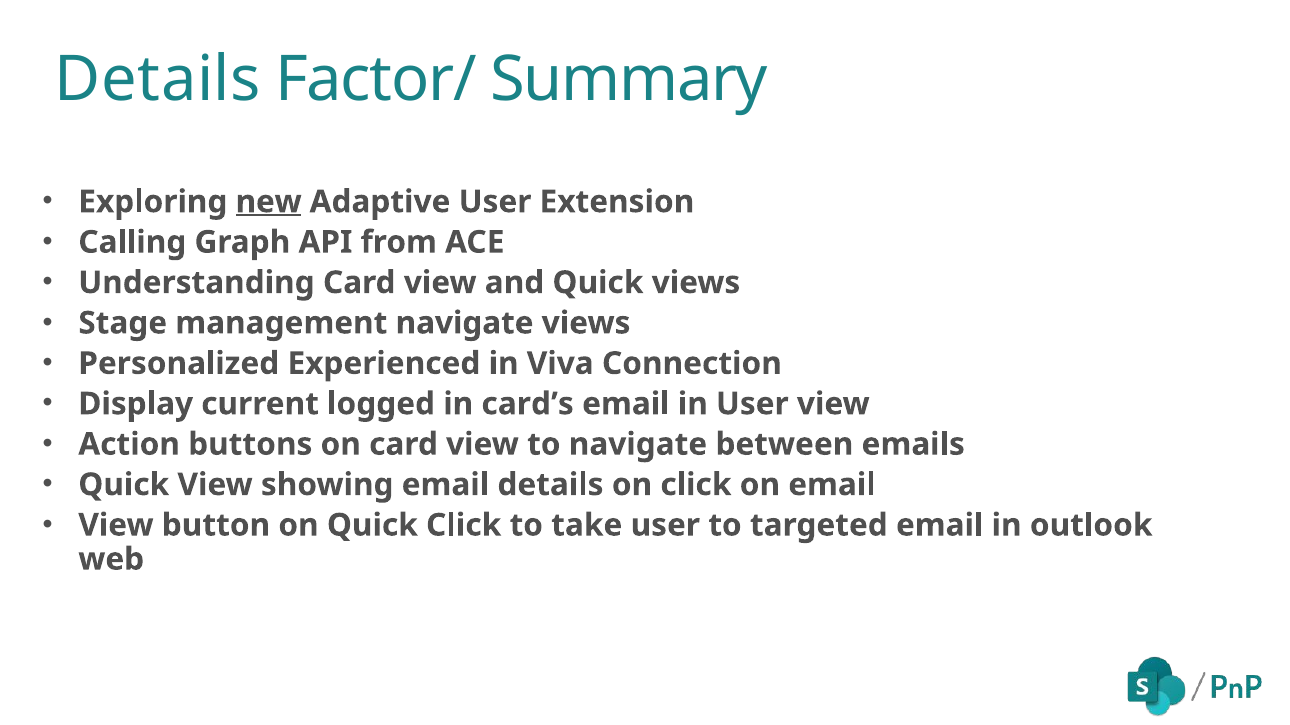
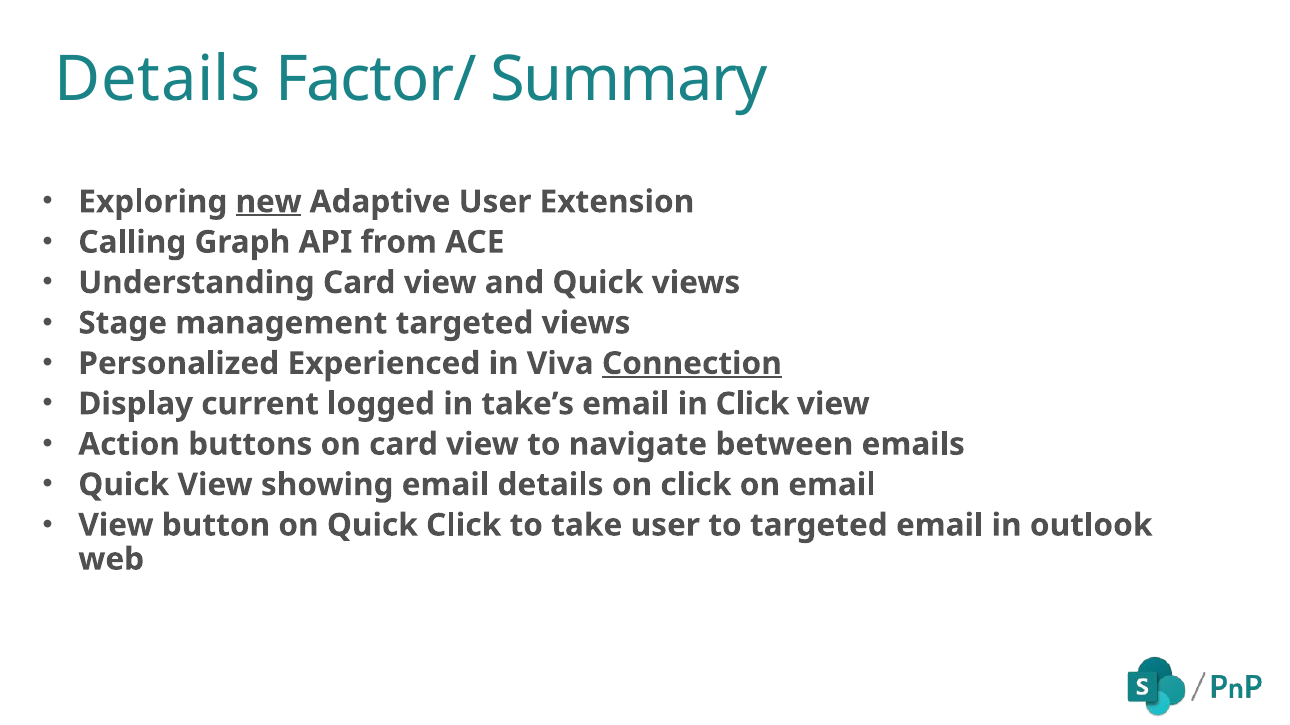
management navigate: navigate -> targeted
Connection underline: none -> present
card’s: card’s -> take’s
in User: User -> Click
